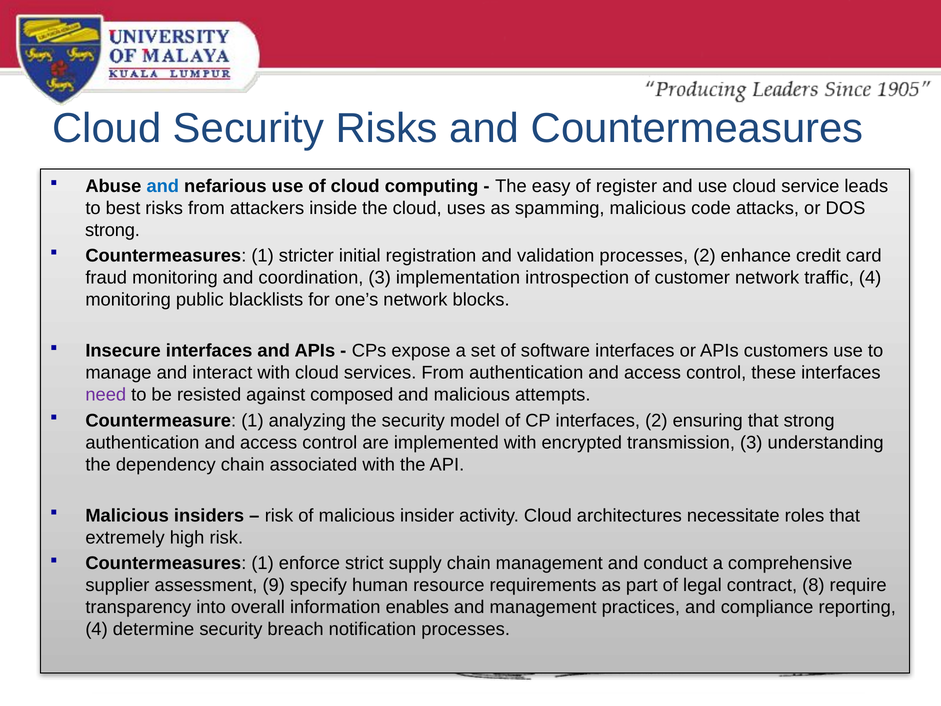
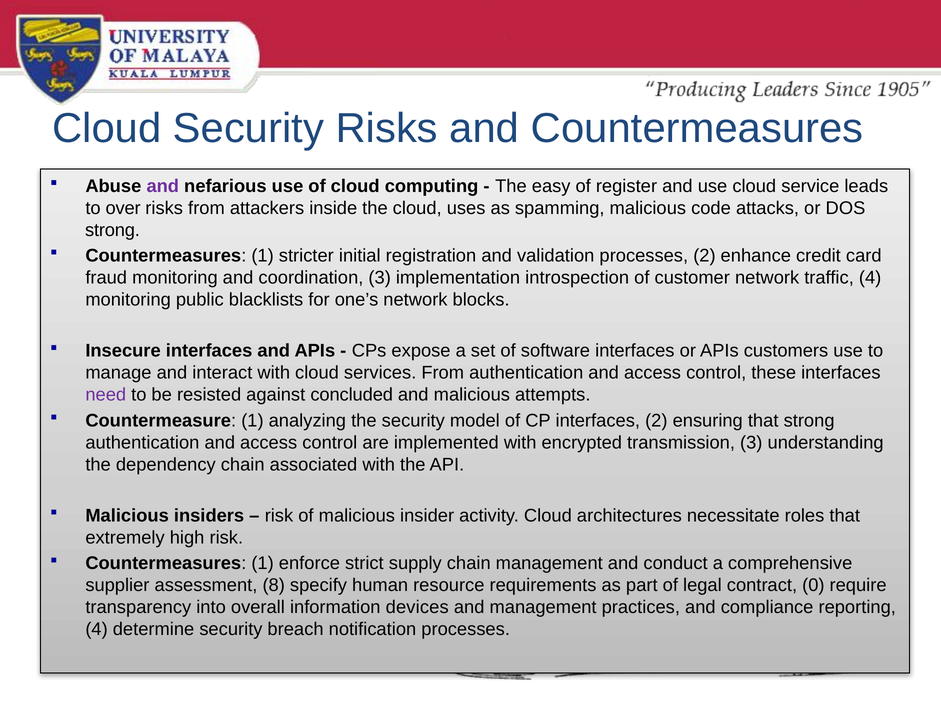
and at (163, 186) colour: blue -> purple
best: best -> over
composed: composed -> concluded
9: 9 -> 8
8: 8 -> 0
enables: enables -> devices
